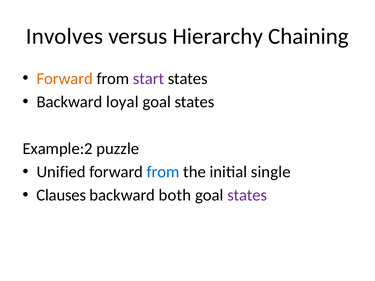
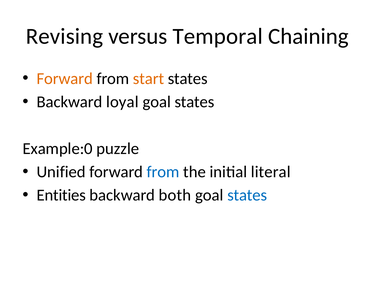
Involves: Involves -> Revising
Hierarchy: Hierarchy -> Temporal
start colour: purple -> orange
Example:2: Example:2 -> Example:0
single: single -> literal
Clauses: Clauses -> Entities
states at (247, 195) colour: purple -> blue
